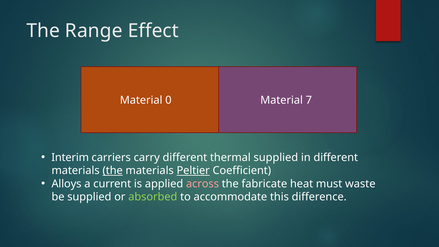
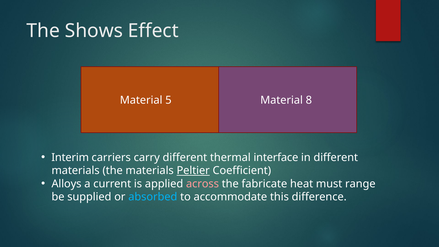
Range: Range -> Shows
0: 0 -> 5
7: 7 -> 8
thermal supplied: supplied -> interface
the at (113, 171) underline: present -> none
waste: waste -> range
absorbed colour: light green -> light blue
